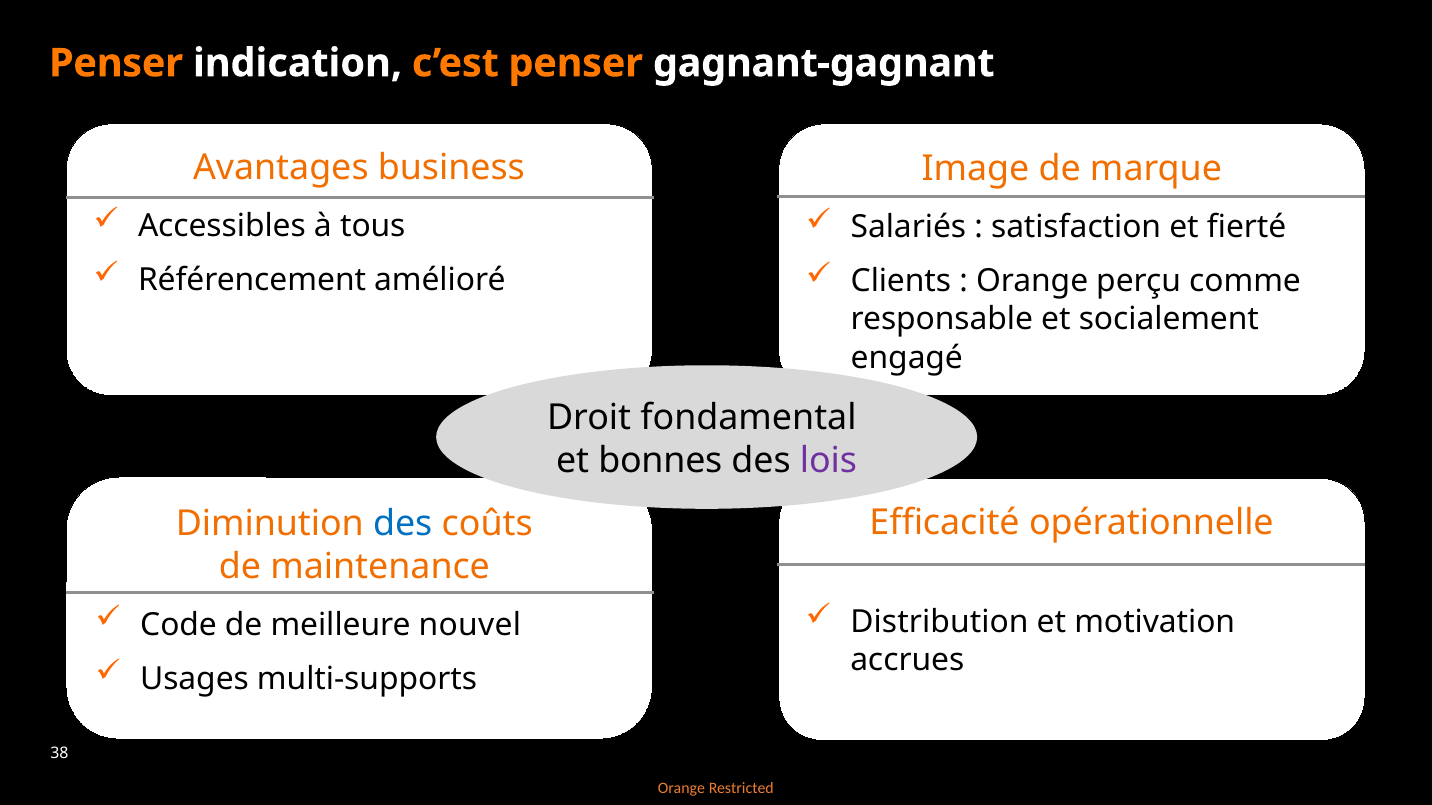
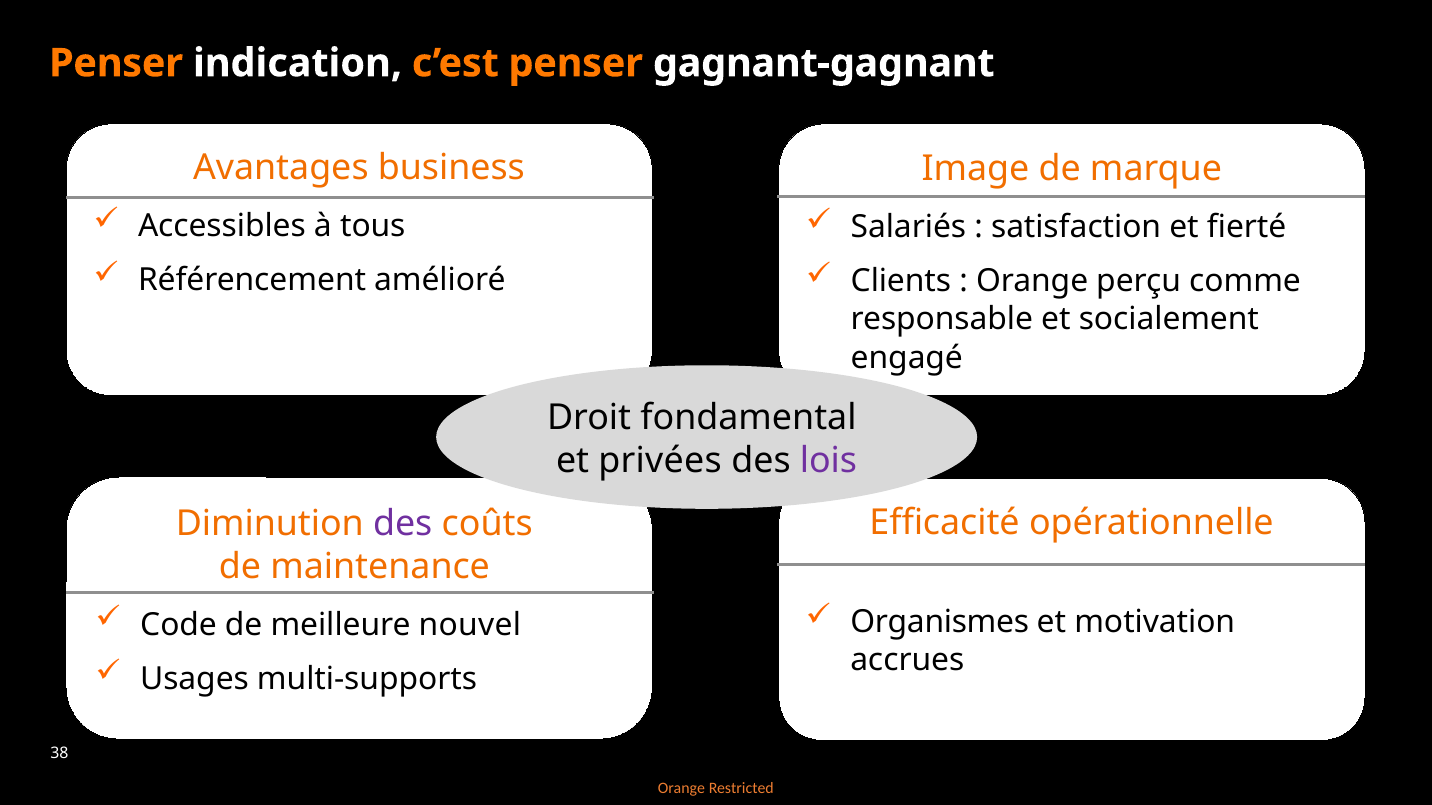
bonnes: bonnes -> privées
des at (403, 524) colour: blue -> purple
Distribution: Distribution -> Organismes
